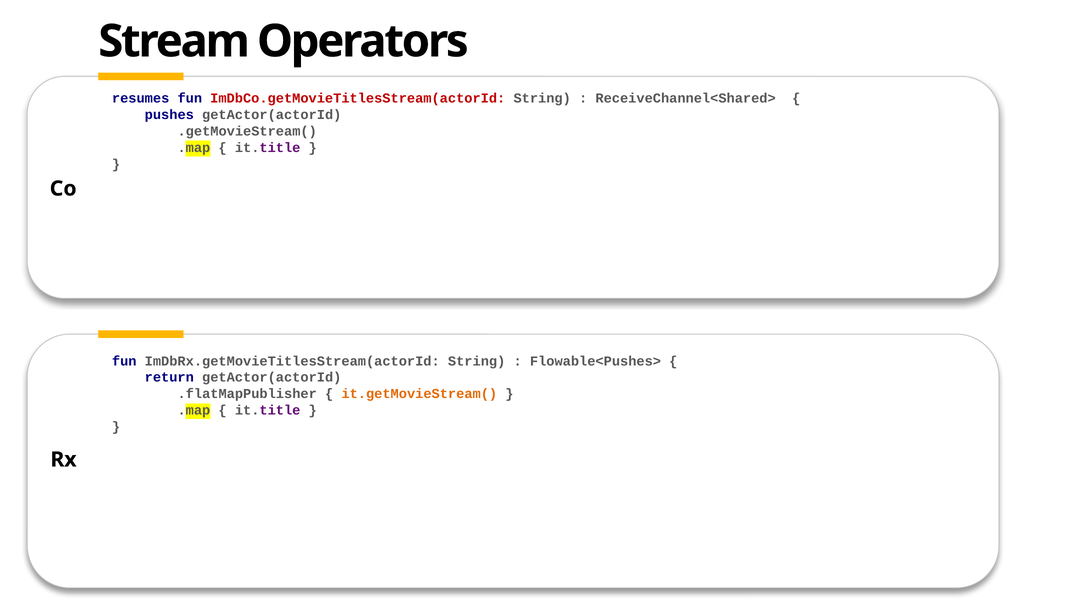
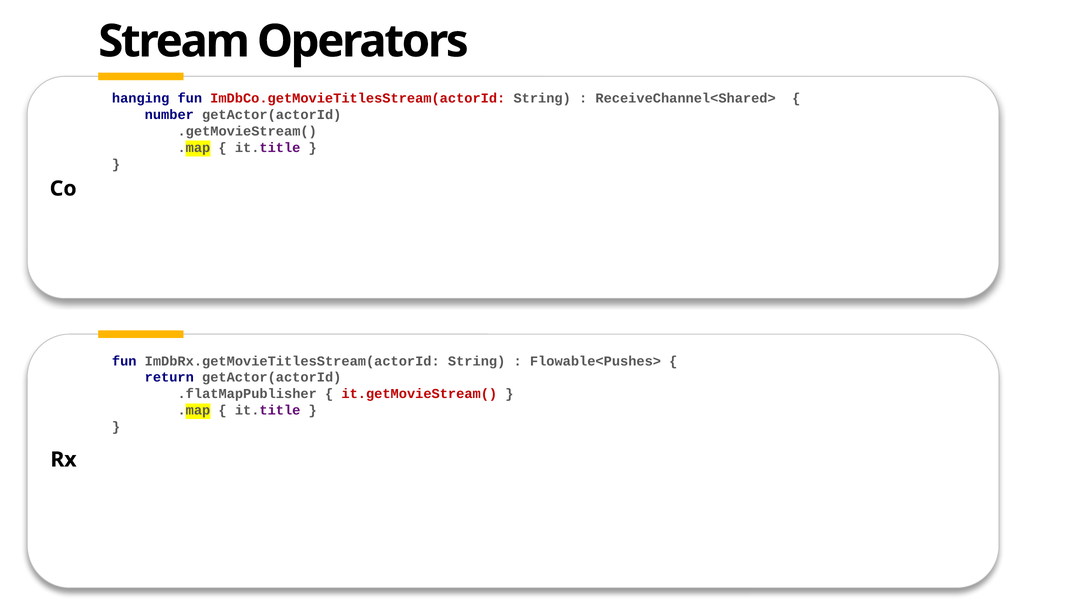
resumes: resumes -> hanging
pushes: pushes -> number
it.getMovieStream( colour: orange -> red
